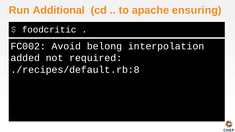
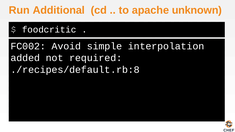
ensuring: ensuring -> unknown
belong: belong -> simple
